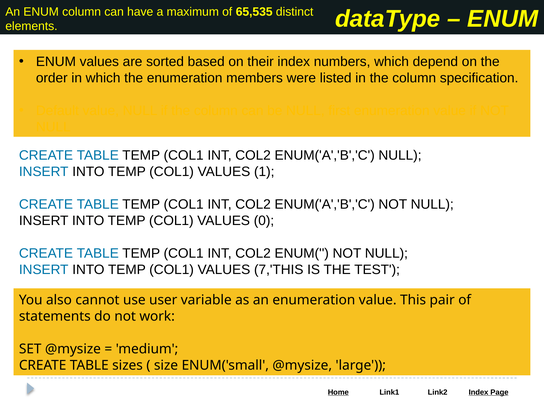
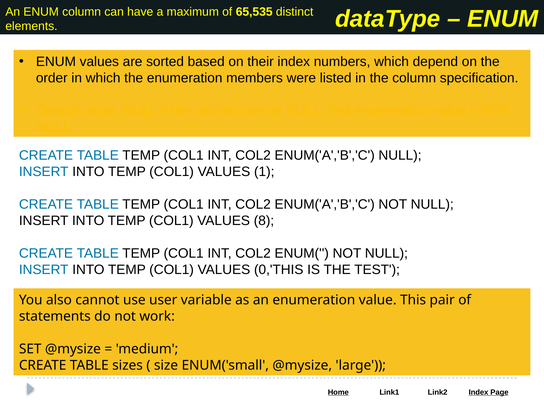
0: 0 -> 8
7,'THIS: 7,'THIS -> 0,'THIS
